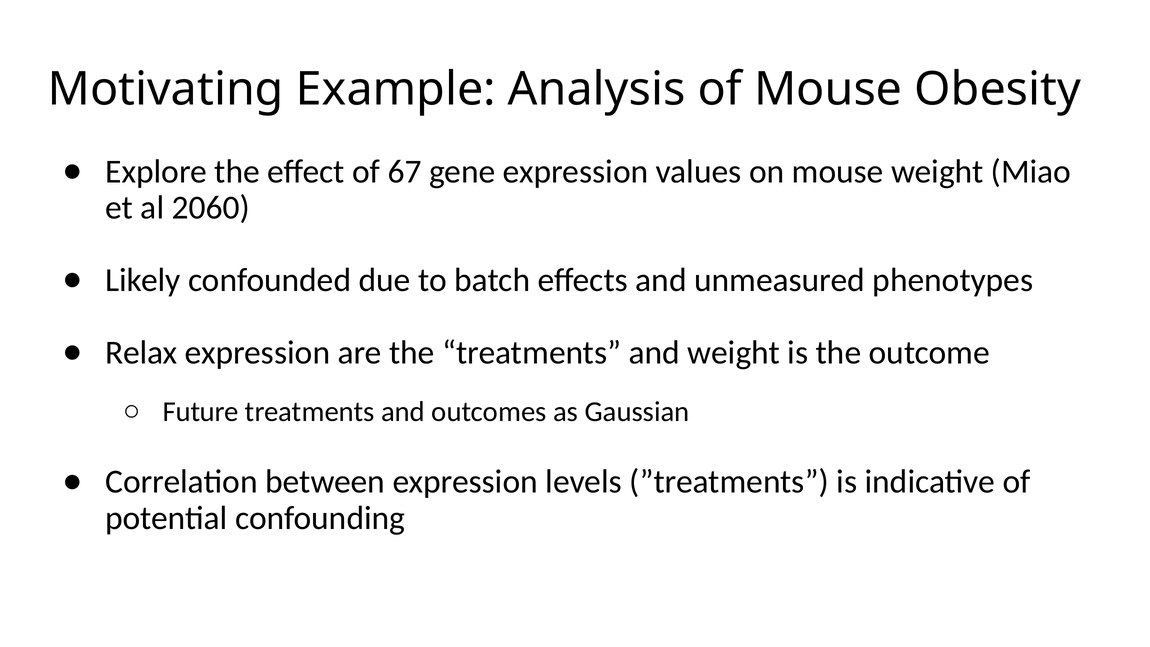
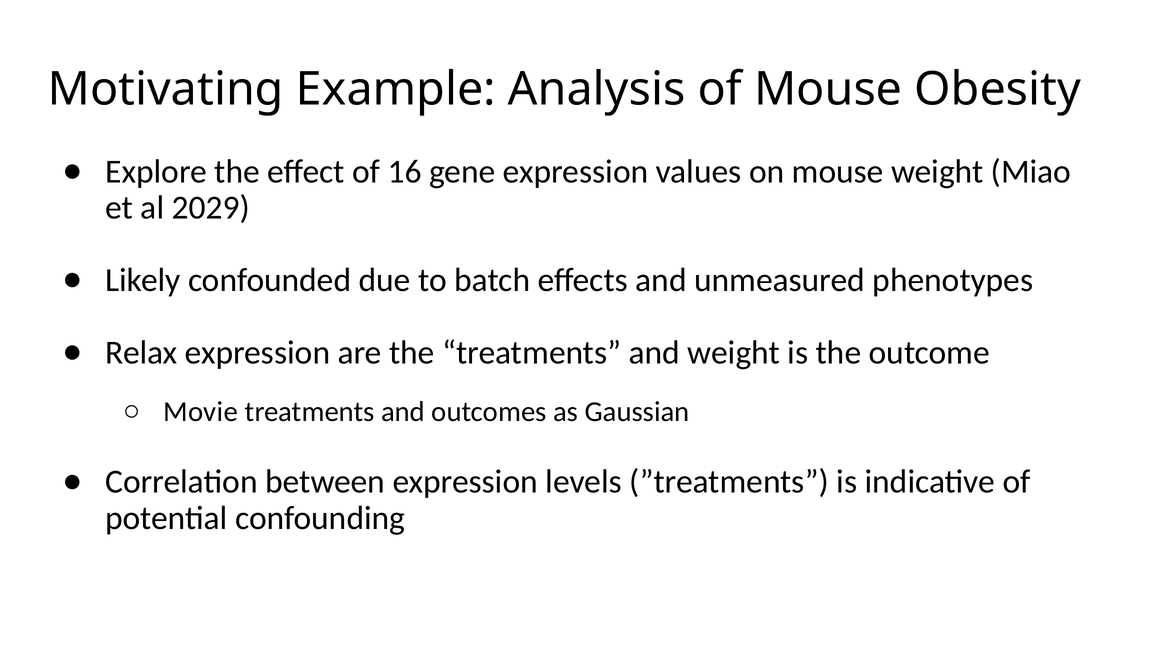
67: 67 -> 16
2060: 2060 -> 2029
Future: Future -> Movie
